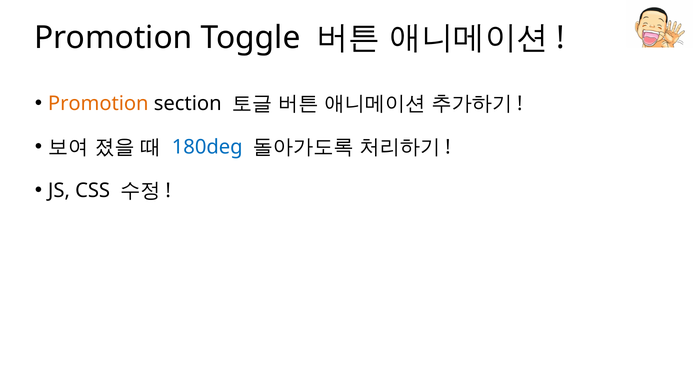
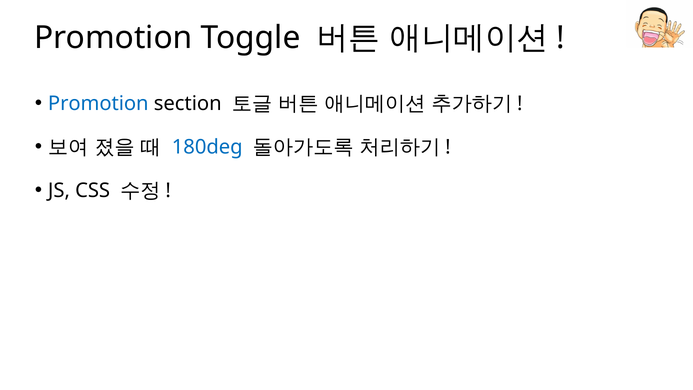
Promotion at (98, 104) colour: orange -> blue
